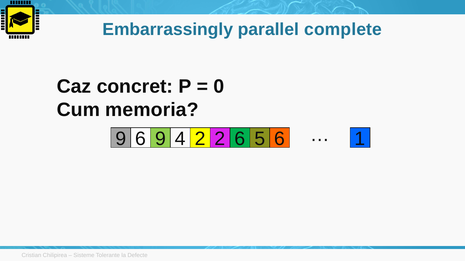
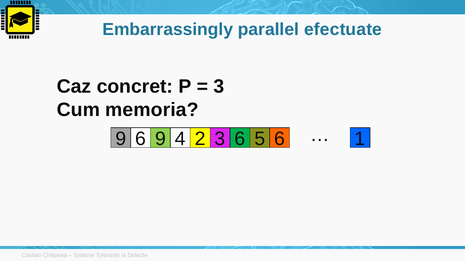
complete: complete -> efectuate
0 at (219, 87): 0 -> 3
2 2: 2 -> 3
